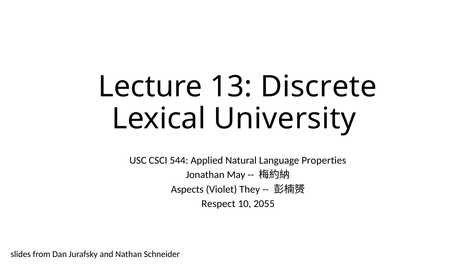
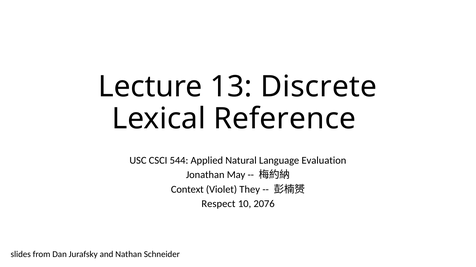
University: University -> Reference
Properties: Properties -> Evaluation
Aspects: Aspects -> Context
2055: 2055 -> 2076
